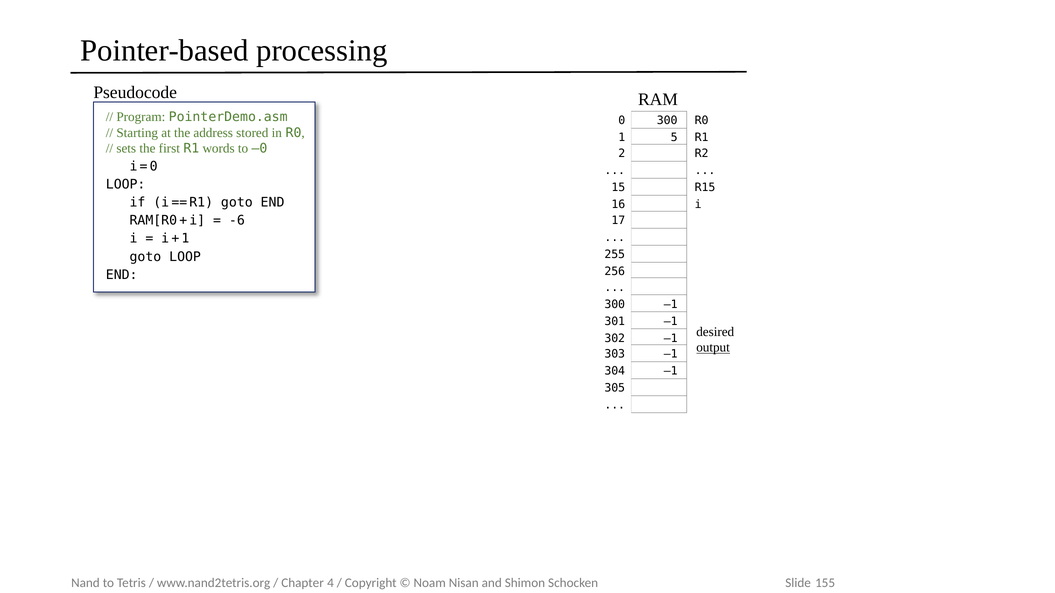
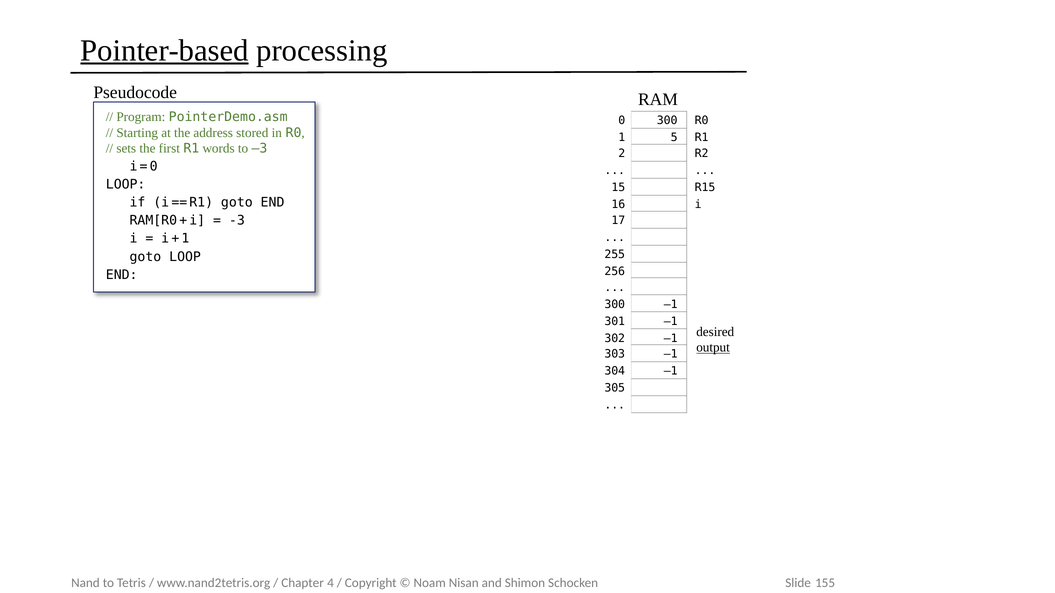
Pointer-based underline: none -> present
–0: –0 -> –3
-6: -6 -> -3
